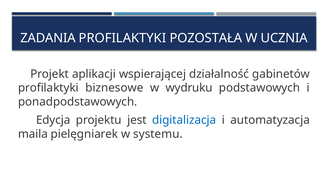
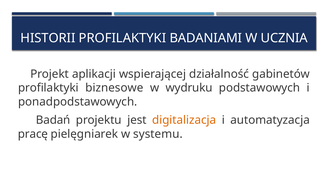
ZADANIA: ZADANIA -> HISTORII
POZOSTAŁA: POZOSTAŁA -> BADANIAMI
Edycja: Edycja -> Badań
digitalizacja colour: blue -> orange
maila: maila -> pracę
